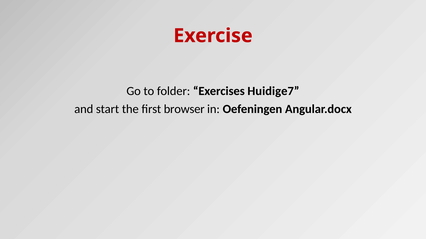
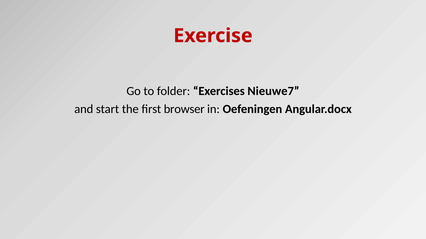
Huidige7: Huidige7 -> Nieuwe7
